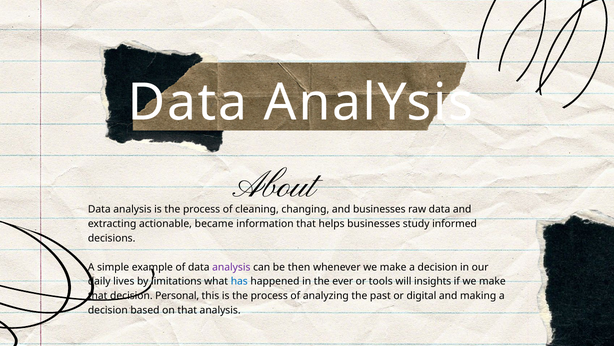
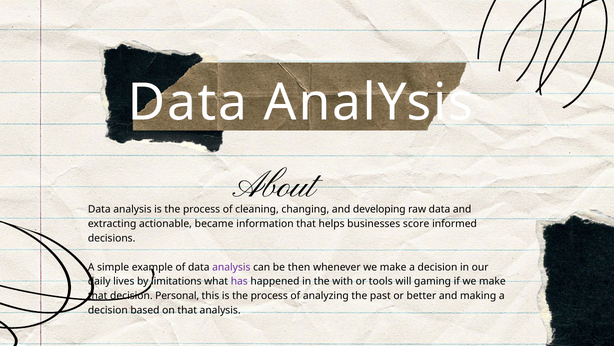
and businesses: businesses -> developing
study: study -> score
has colour: blue -> purple
ever: ever -> with
insights: insights -> gaming
digital: digital -> better
